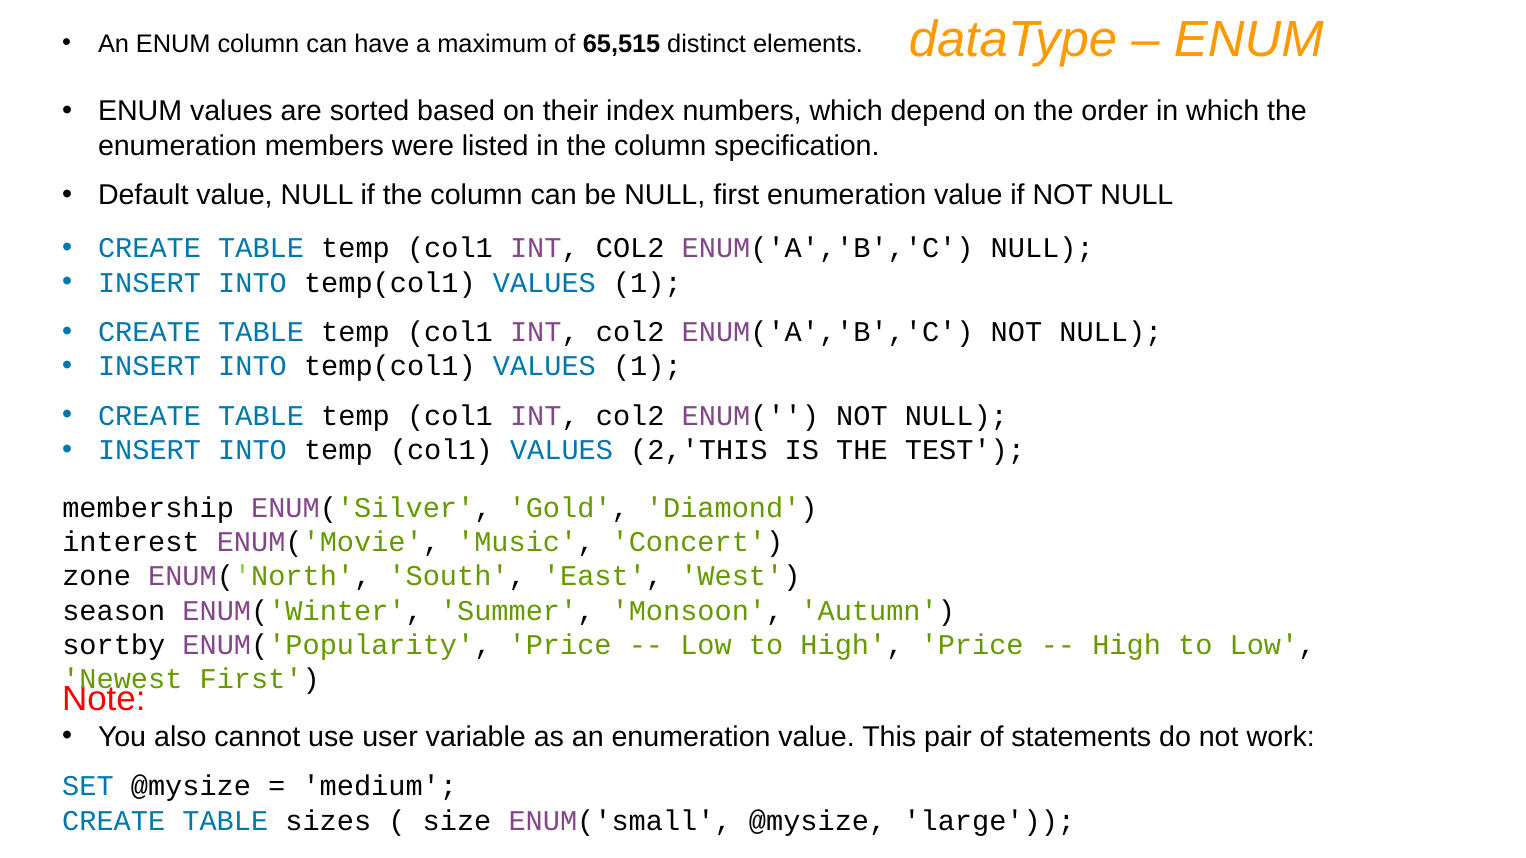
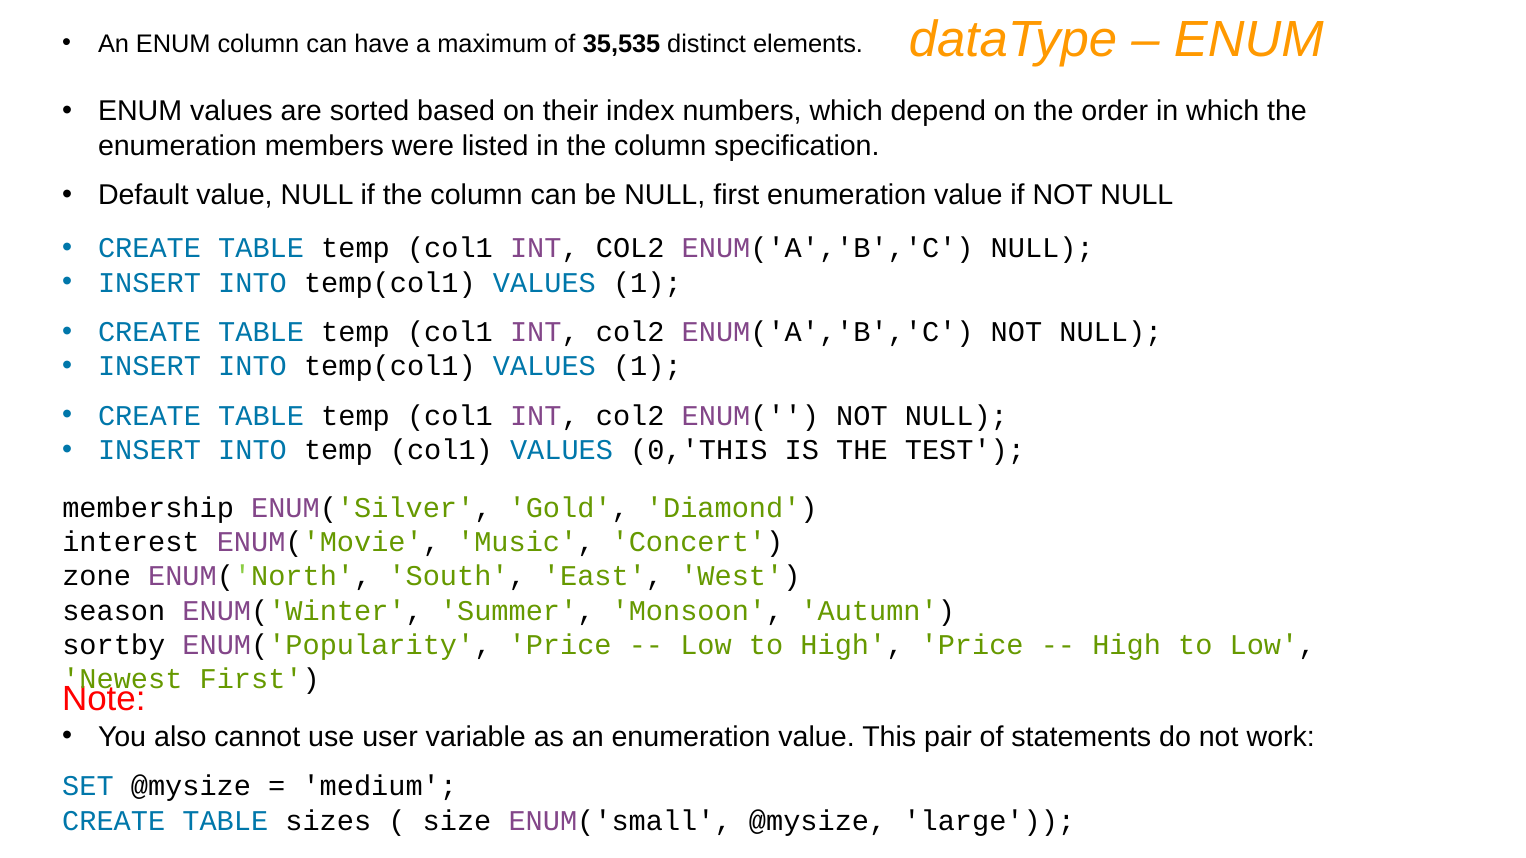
65,515: 65,515 -> 35,535
2,'THIS: 2,'THIS -> 0,'THIS
